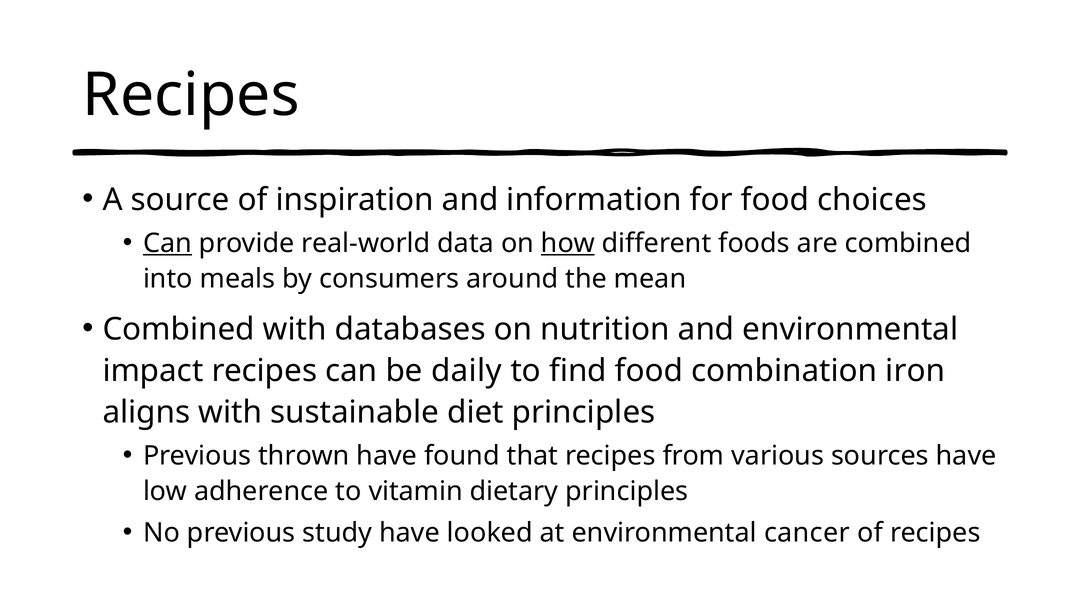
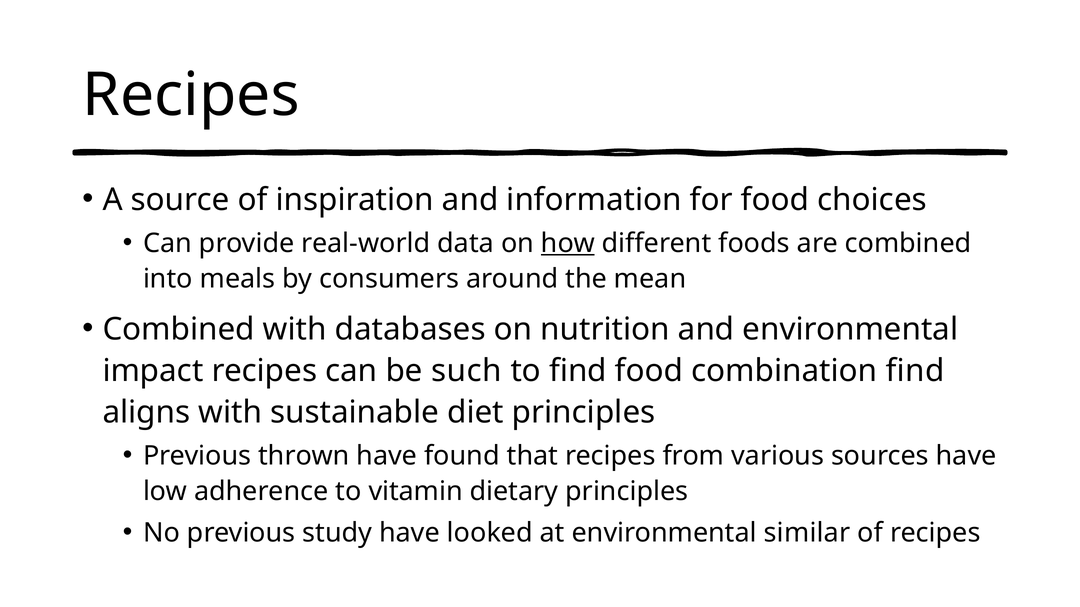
Can at (168, 243) underline: present -> none
daily: daily -> such
combination iron: iron -> find
cancer: cancer -> similar
